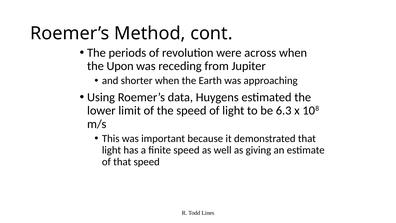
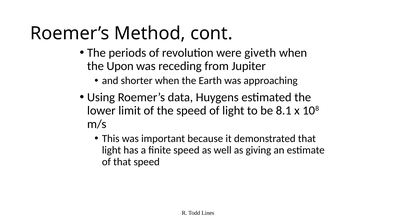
across: across -> giveth
6.3: 6.3 -> 8.1
